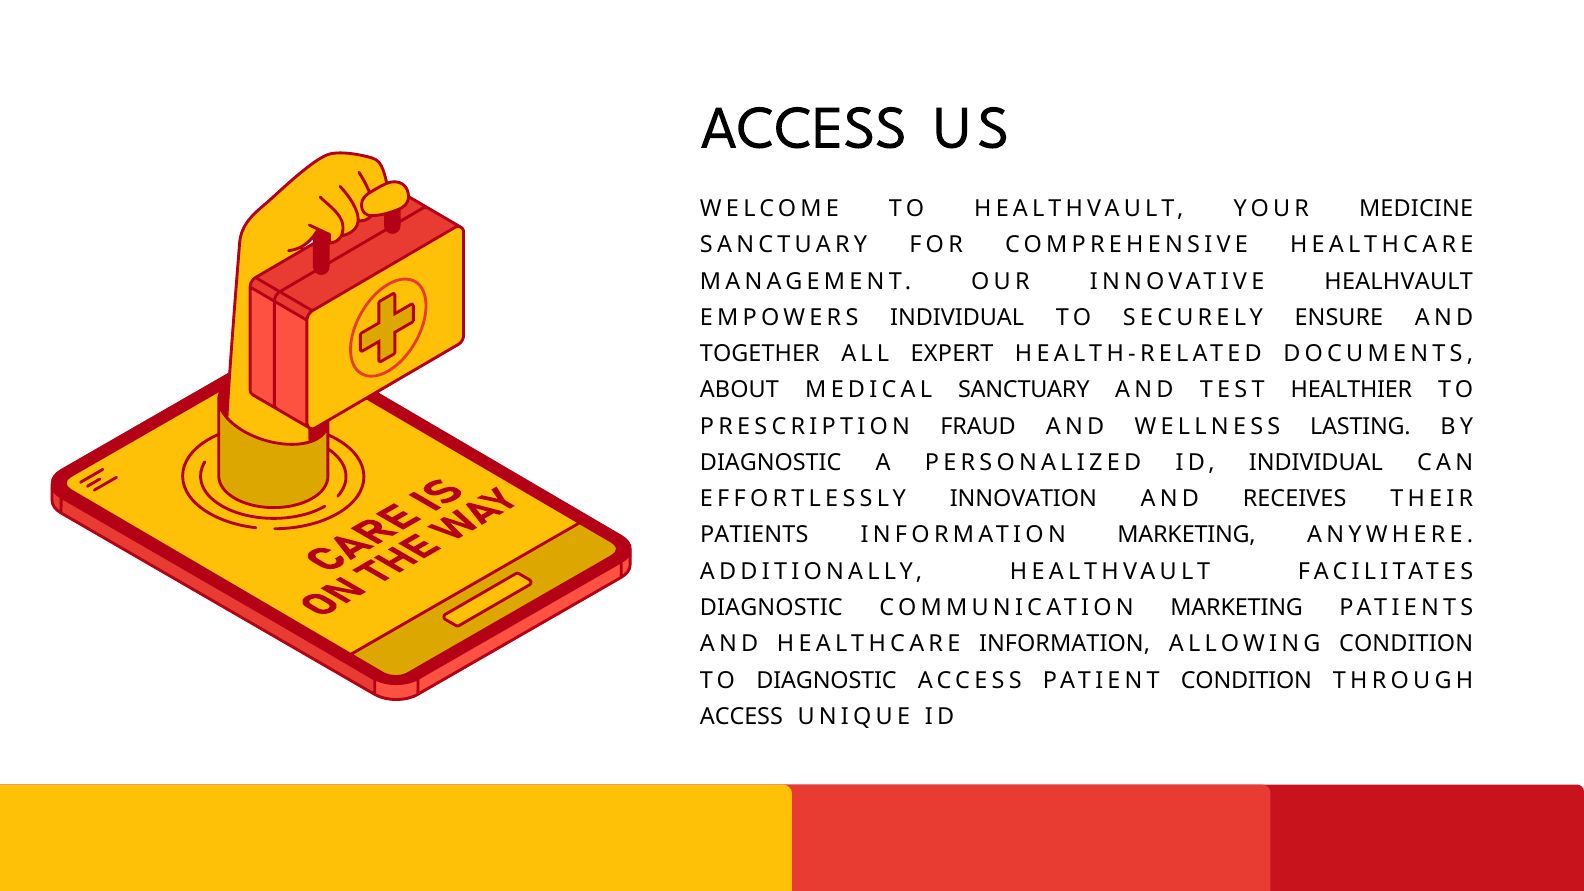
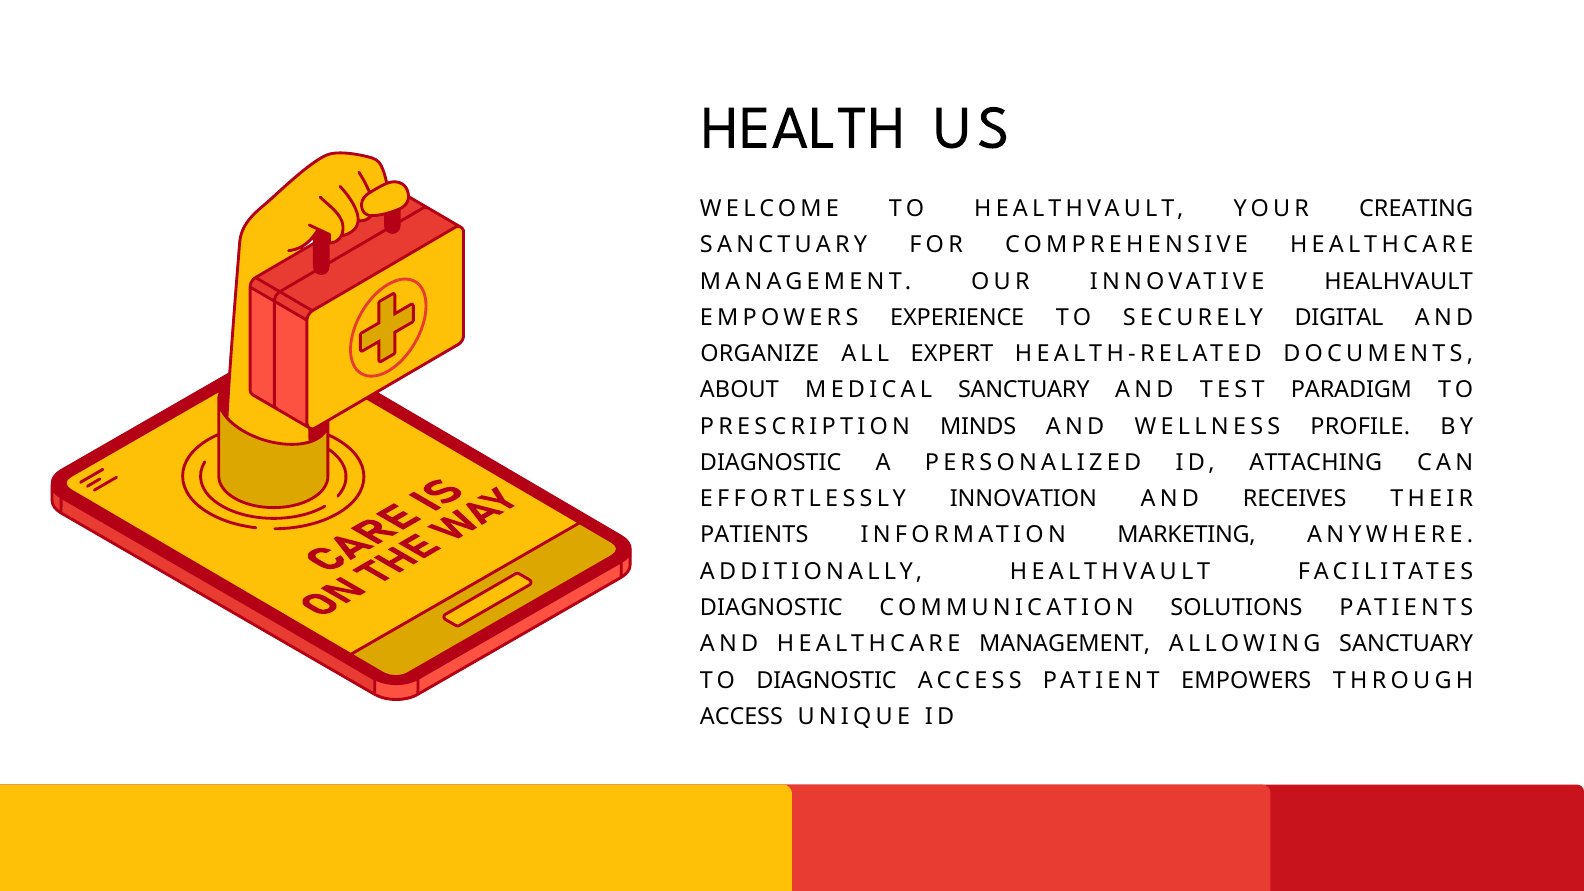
ACCESS at (804, 128): ACCESS -> HEALTH
MEDICINE: MEDICINE -> CREATING
EMPOWERS INDIVIDUAL: INDIVIDUAL -> EXPERIENCE
ENSURE: ENSURE -> DIGITAL
TOGETHER: TOGETHER -> ORGANIZE
HEALTHIER: HEALTHIER -> PARADIGM
FRAUD: FRAUD -> MINDS
LASTING: LASTING -> PROFILE
ID INDIVIDUAL: INDIVIDUAL -> ATTACHING
COMMUNICATION MARKETING: MARKETING -> SOLUTIONS
AND HEALTHCARE INFORMATION: INFORMATION -> MANAGEMENT
ALLOWING CONDITION: CONDITION -> SANCTUARY
PATIENT CONDITION: CONDITION -> EMPOWERS
